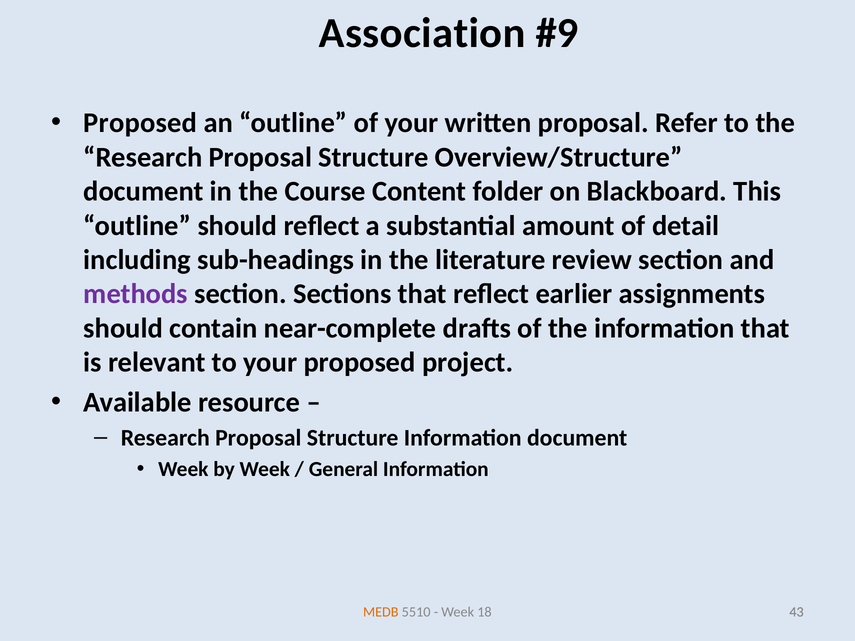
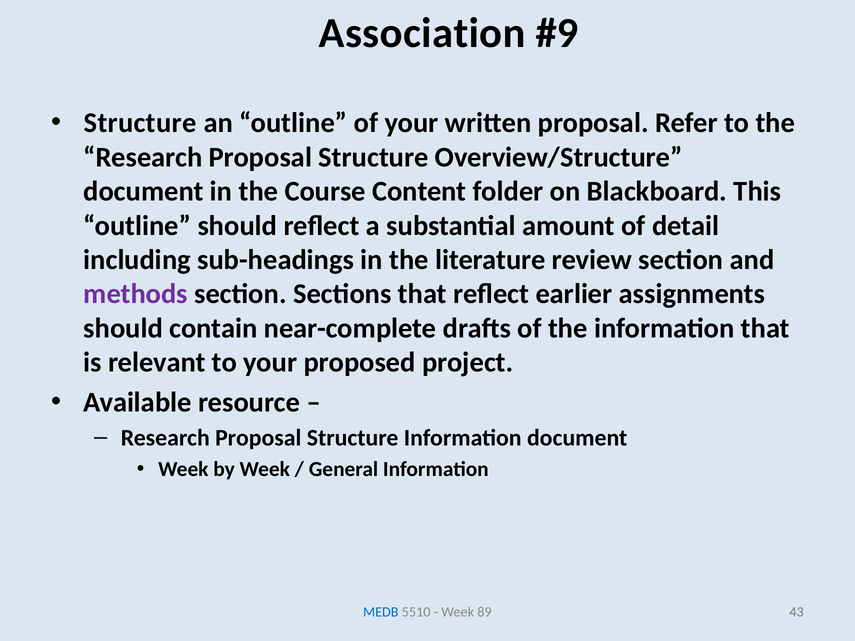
Proposed at (140, 123): Proposed -> Structure
MEDB colour: orange -> blue
18: 18 -> 89
